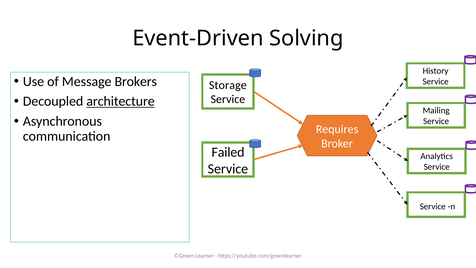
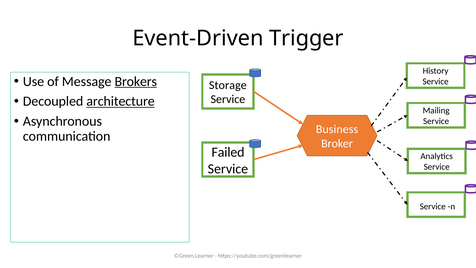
Solving: Solving -> Trigger
Brokers underline: none -> present
Requires: Requires -> Business
